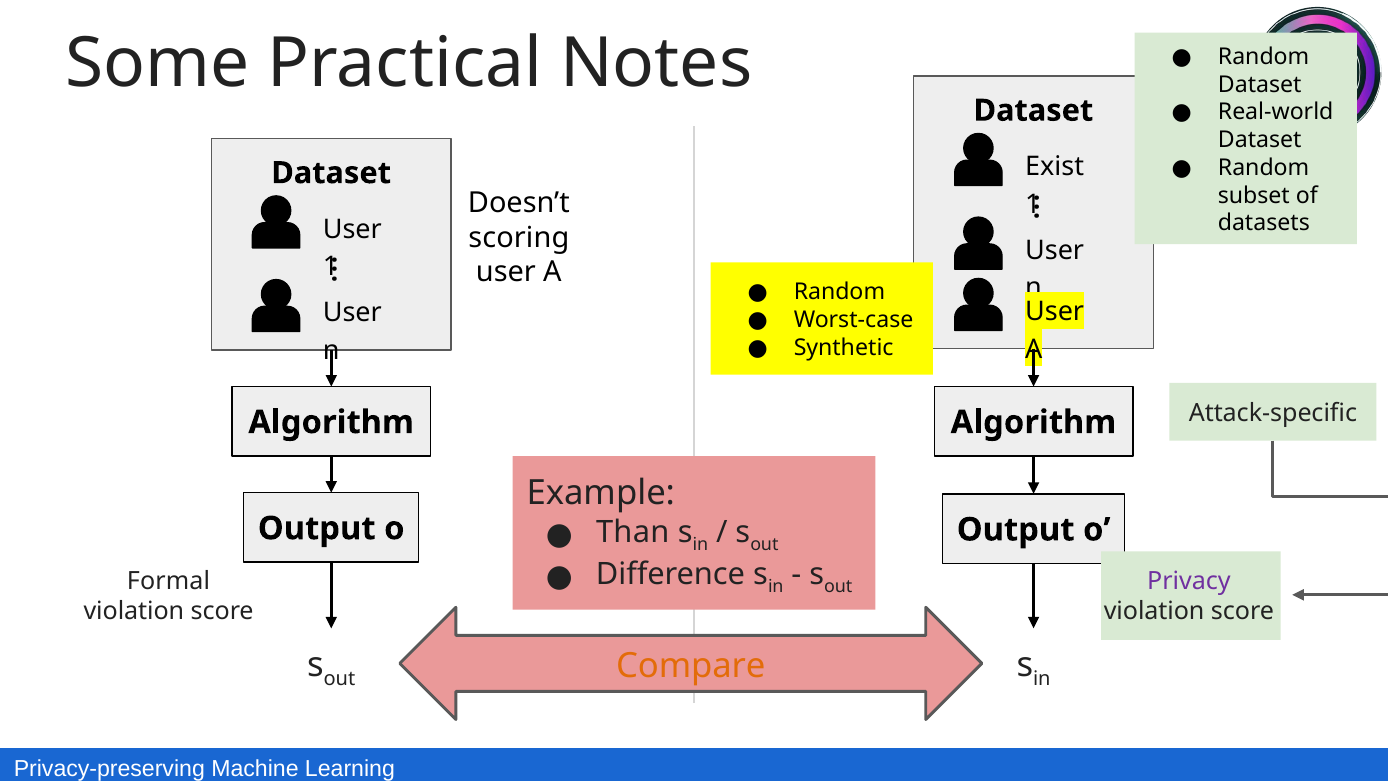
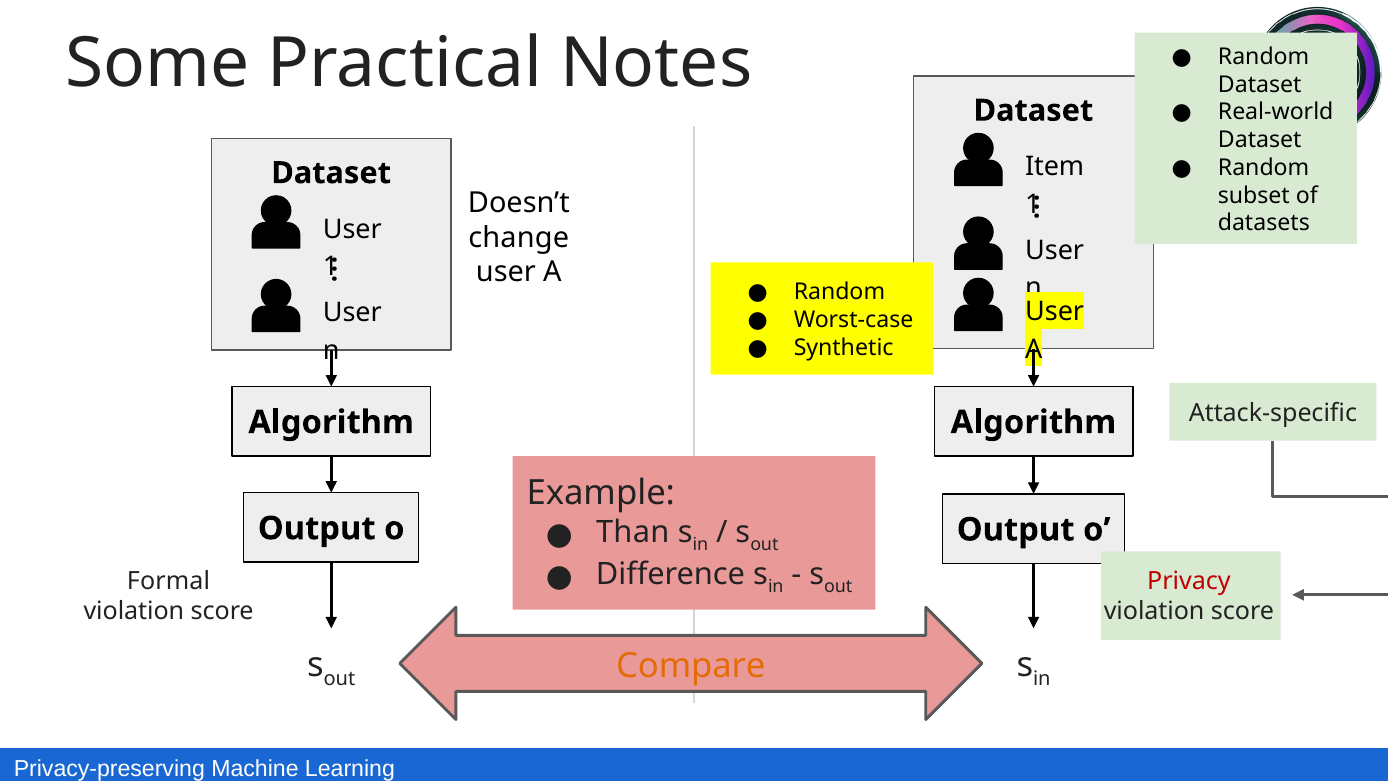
Exist: Exist -> Item
scoring: scoring -> change
Privacy colour: purple -> red
